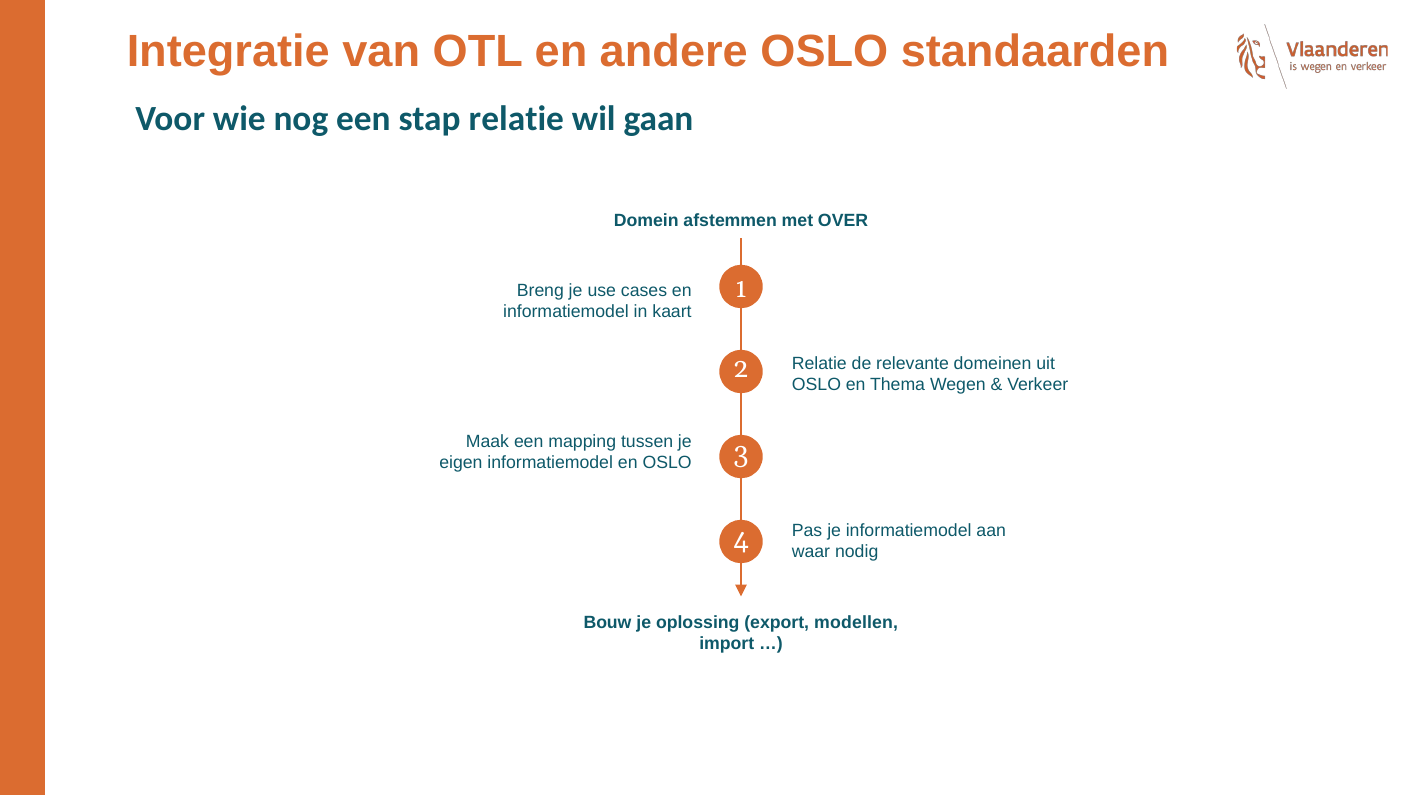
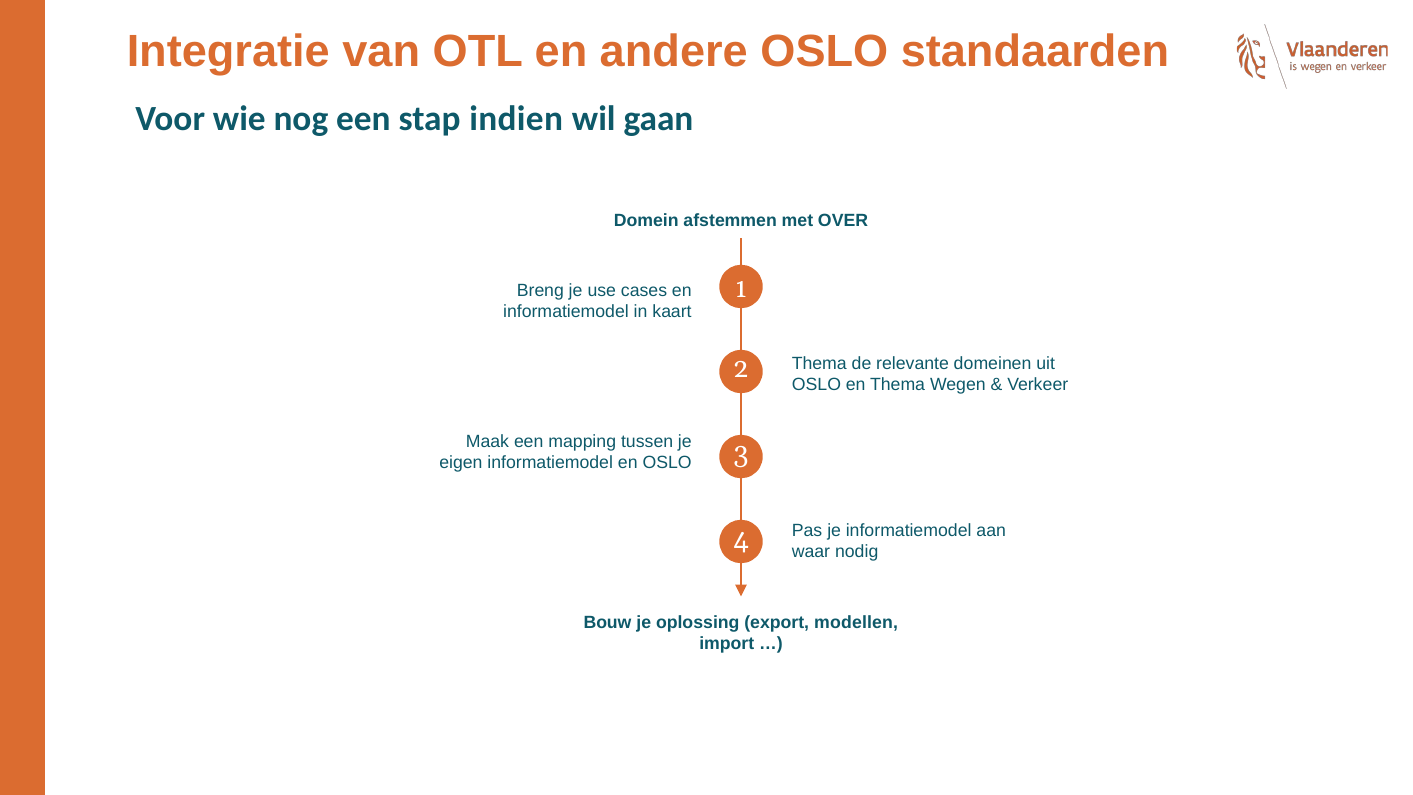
stap relatie: relatie -> indien
Relatie at (819, 364): Relatie -> Thema
